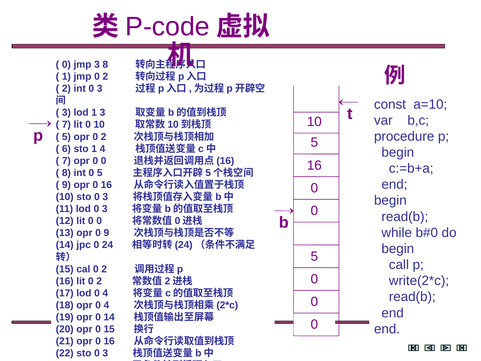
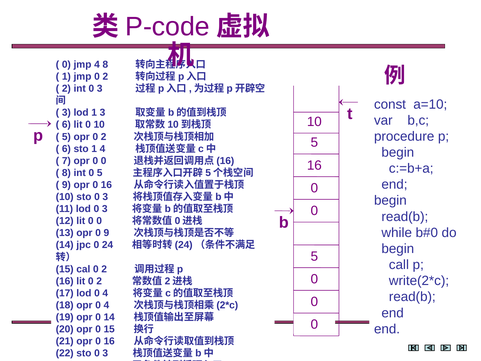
jmp 3: 3 -> 4
7 at (66, 125): 7 -> 6
